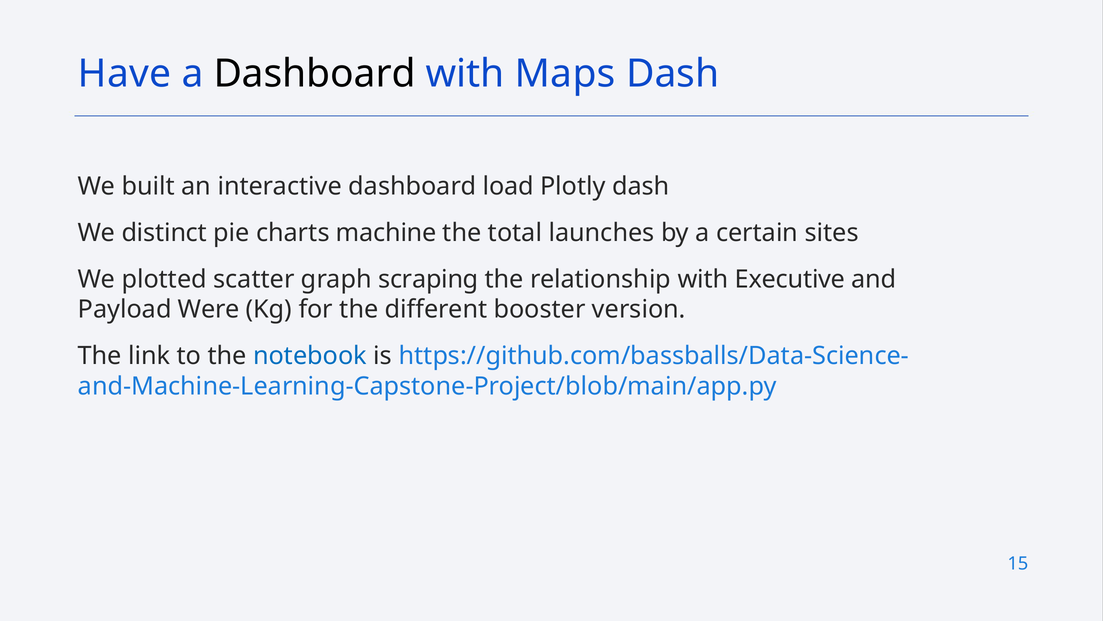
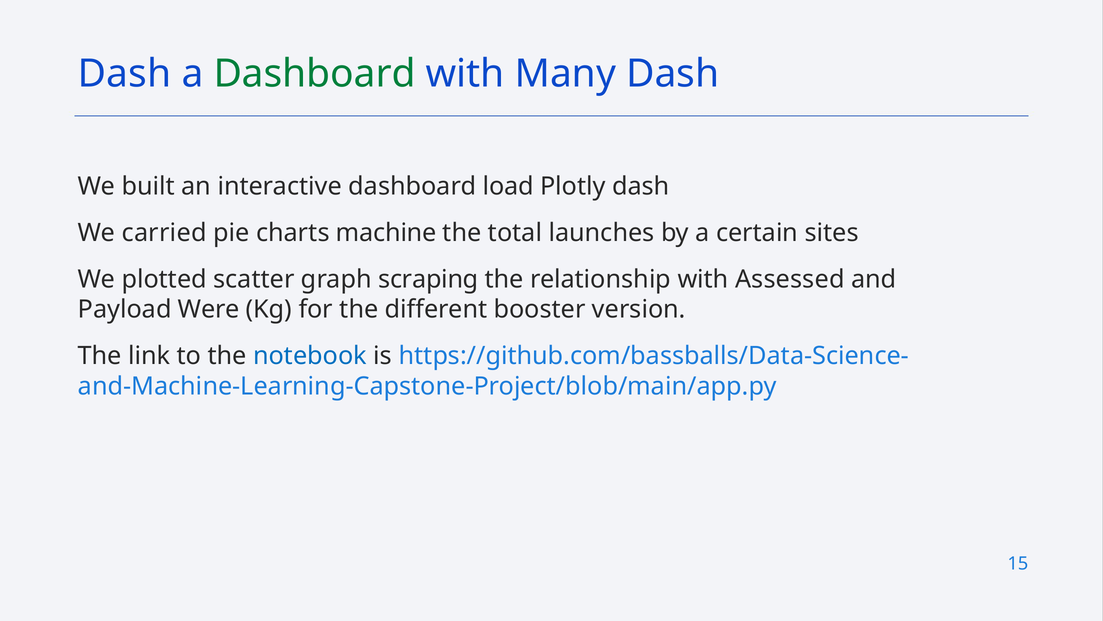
Have at (125, 74): Have -> Dash
Dashboard at (315, 74) colour: black -> green
Maps: Maps -> Many
distinct: distinct -> carried
Executive: Executive -> Assessed
